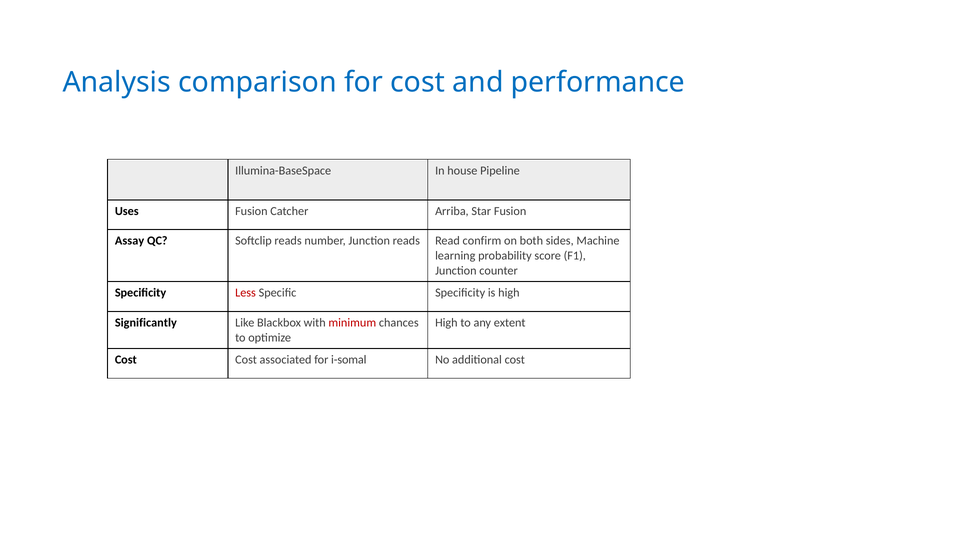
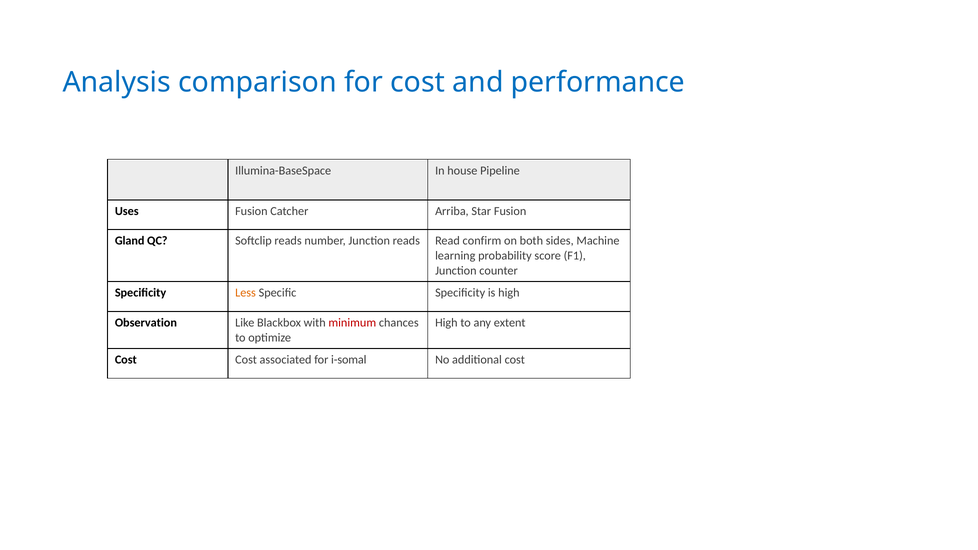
Assay: Assay -> Gland
Less colour: red -> orange
Significantly: Significantly -> Observation
